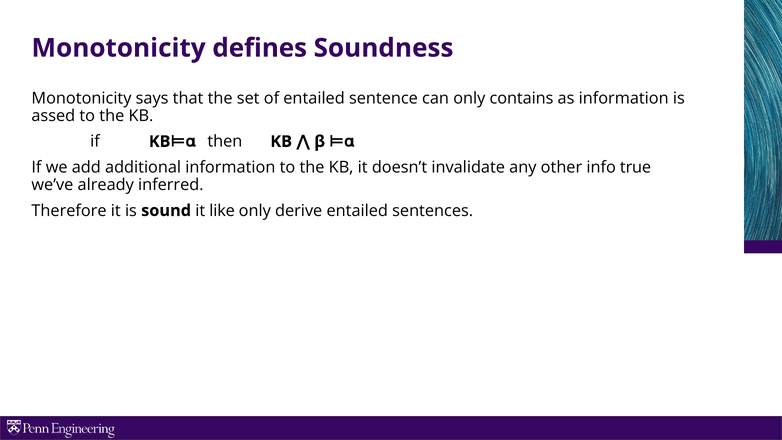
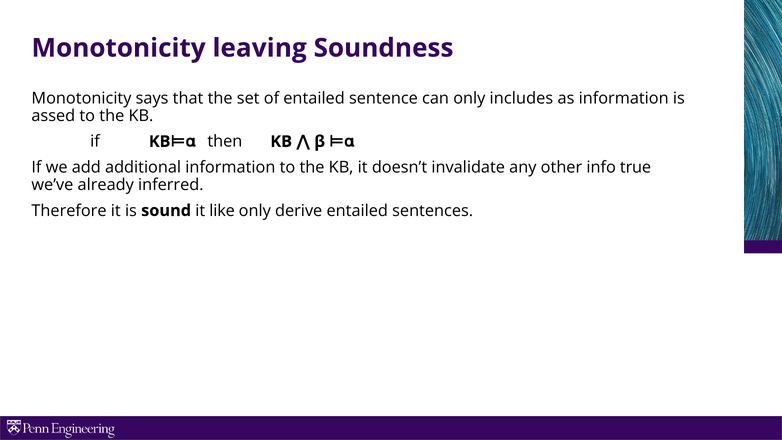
defines: defines -> leaving
contains: contains -> includes
